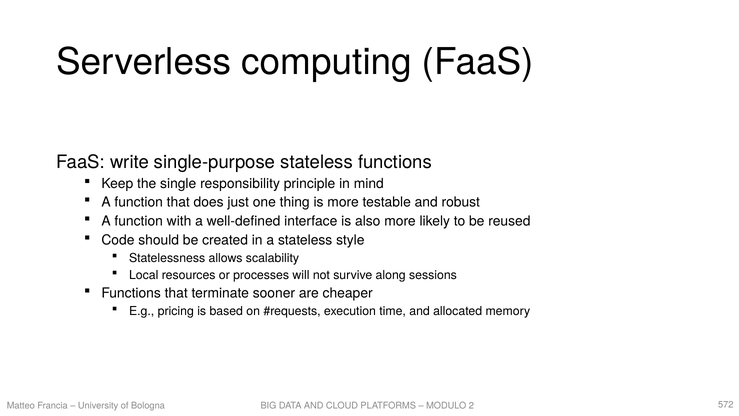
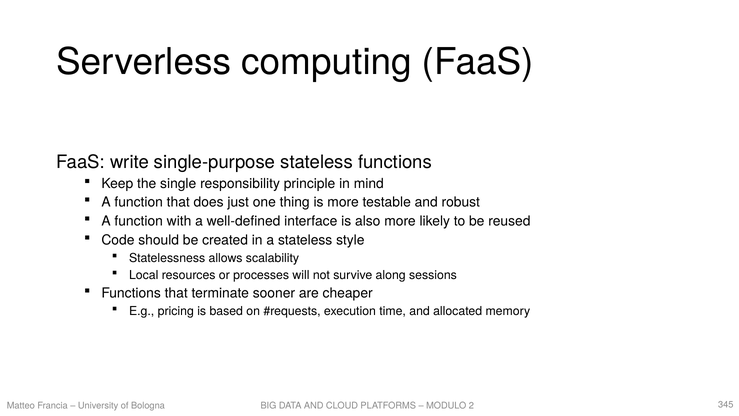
572: 572 -> 345
